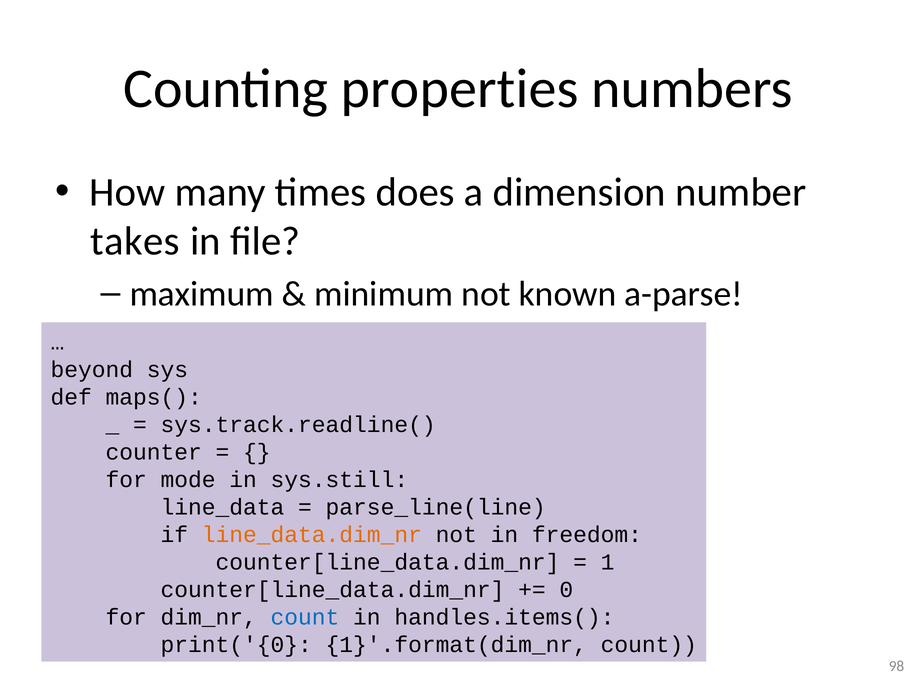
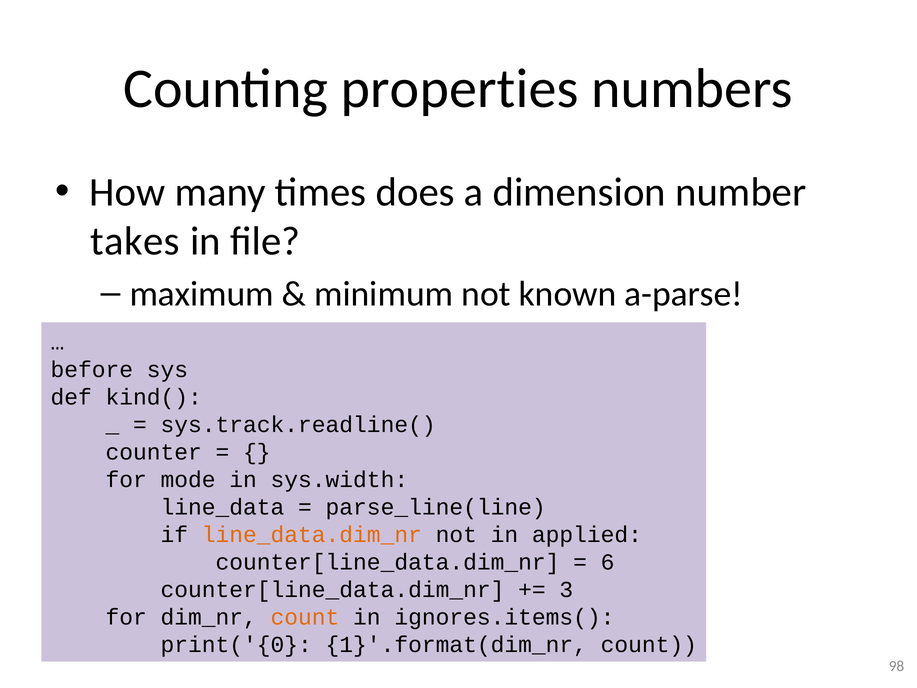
beyond: beyond -> before
maps(: maps( -> kind(
sys.still: sys.still -> sys.width
freedom: freedom -> applied
1: 1 -> 6
0: 0 -> 3
count at (305, 617) colour: blue -> orange
handles.items(: handles.items( -> ignores.items(
